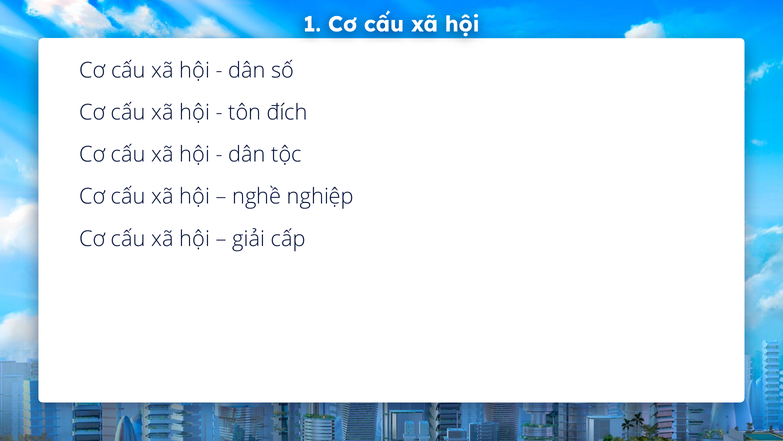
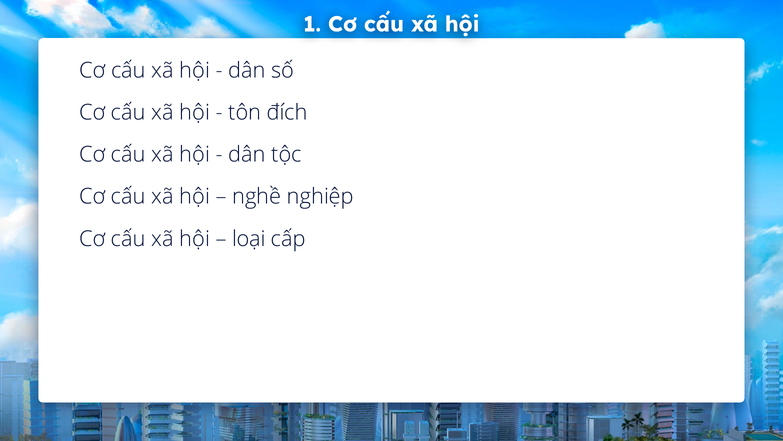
giải: giải -> loại
